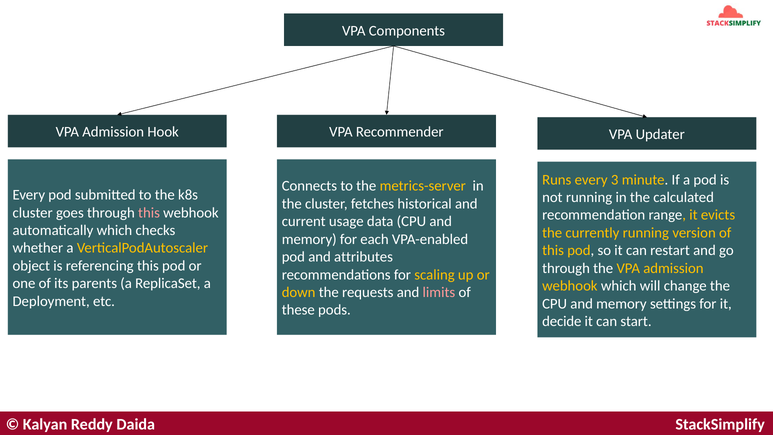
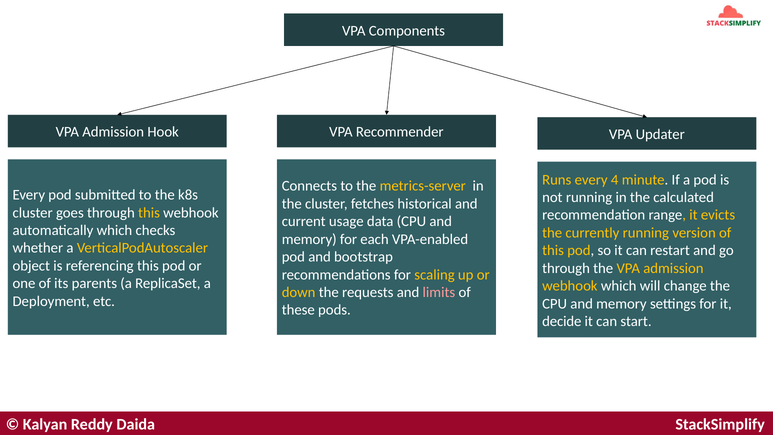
3: 3 -> 4
this at (149, 213) colour: pink -> yellow
attributes: attributes -> bootstrap
